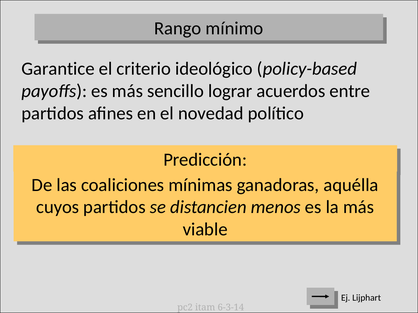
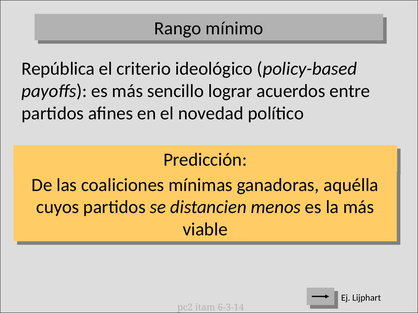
Garantice: Garantice -> República
